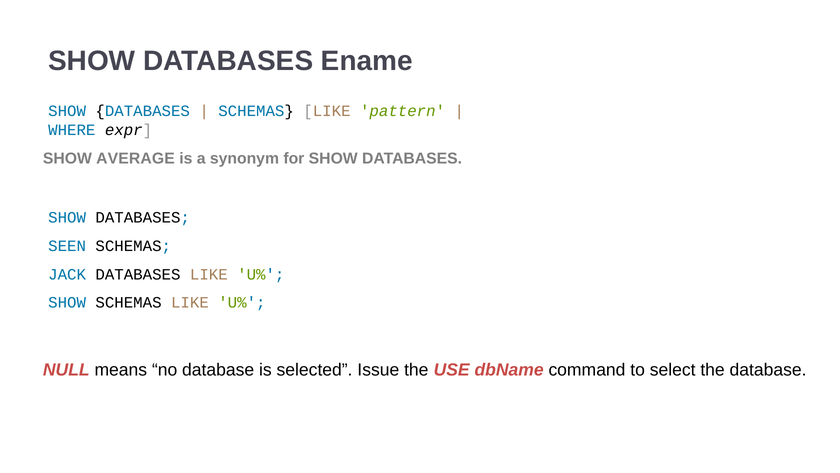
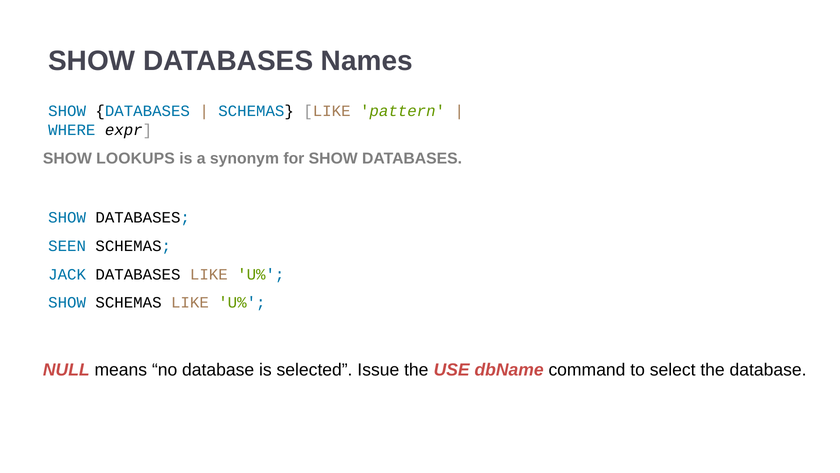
Ename: Ename -> Names
AVERAGE: AVERAGE -> LOOKUPS
